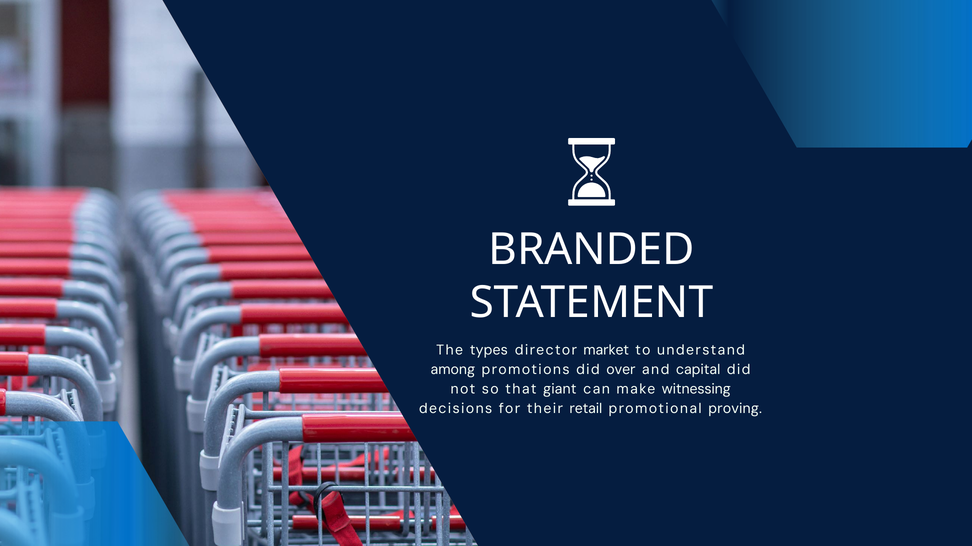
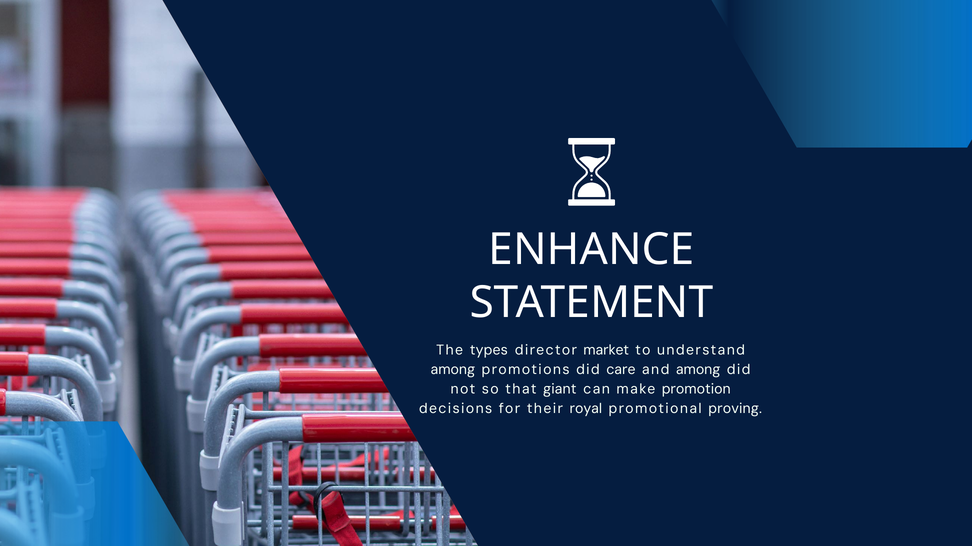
BRANDED: BRANDED -> ENHANCE
over: over -> care
and capital: capital -> among
witnessing: witnessing -> promotion
retail: retail -> royal
